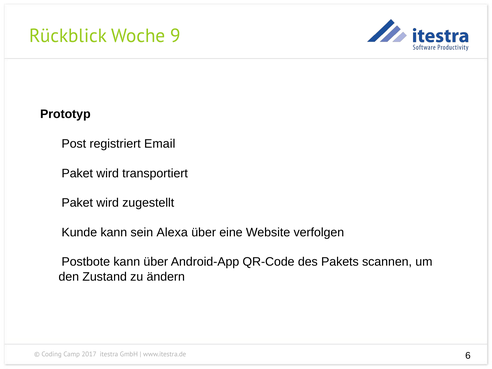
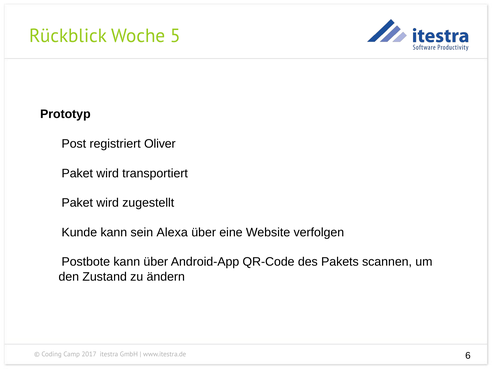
9: 9 -> 5
Email: Email -> Oliver
